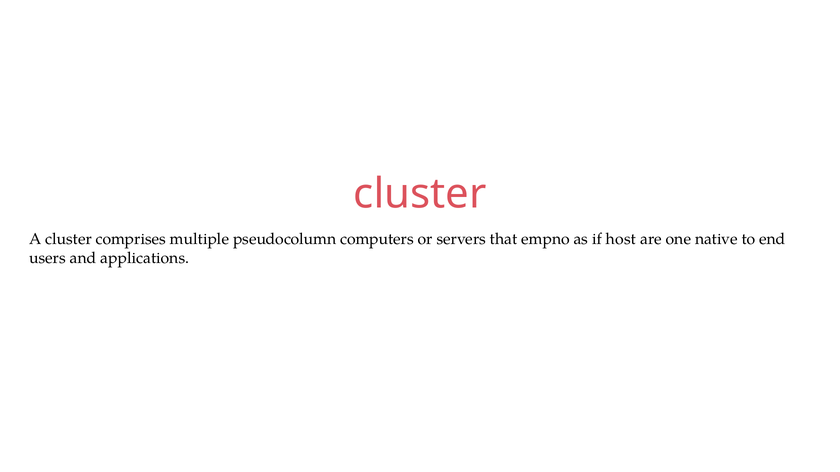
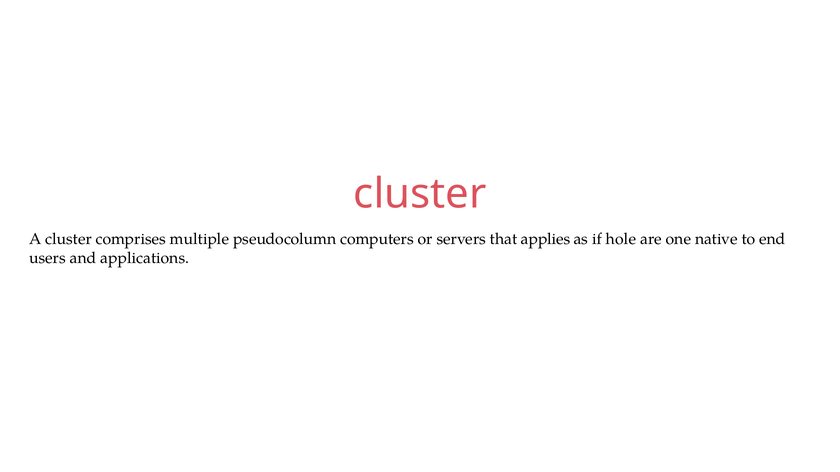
empno: empno -> applies
host: host -> hole
